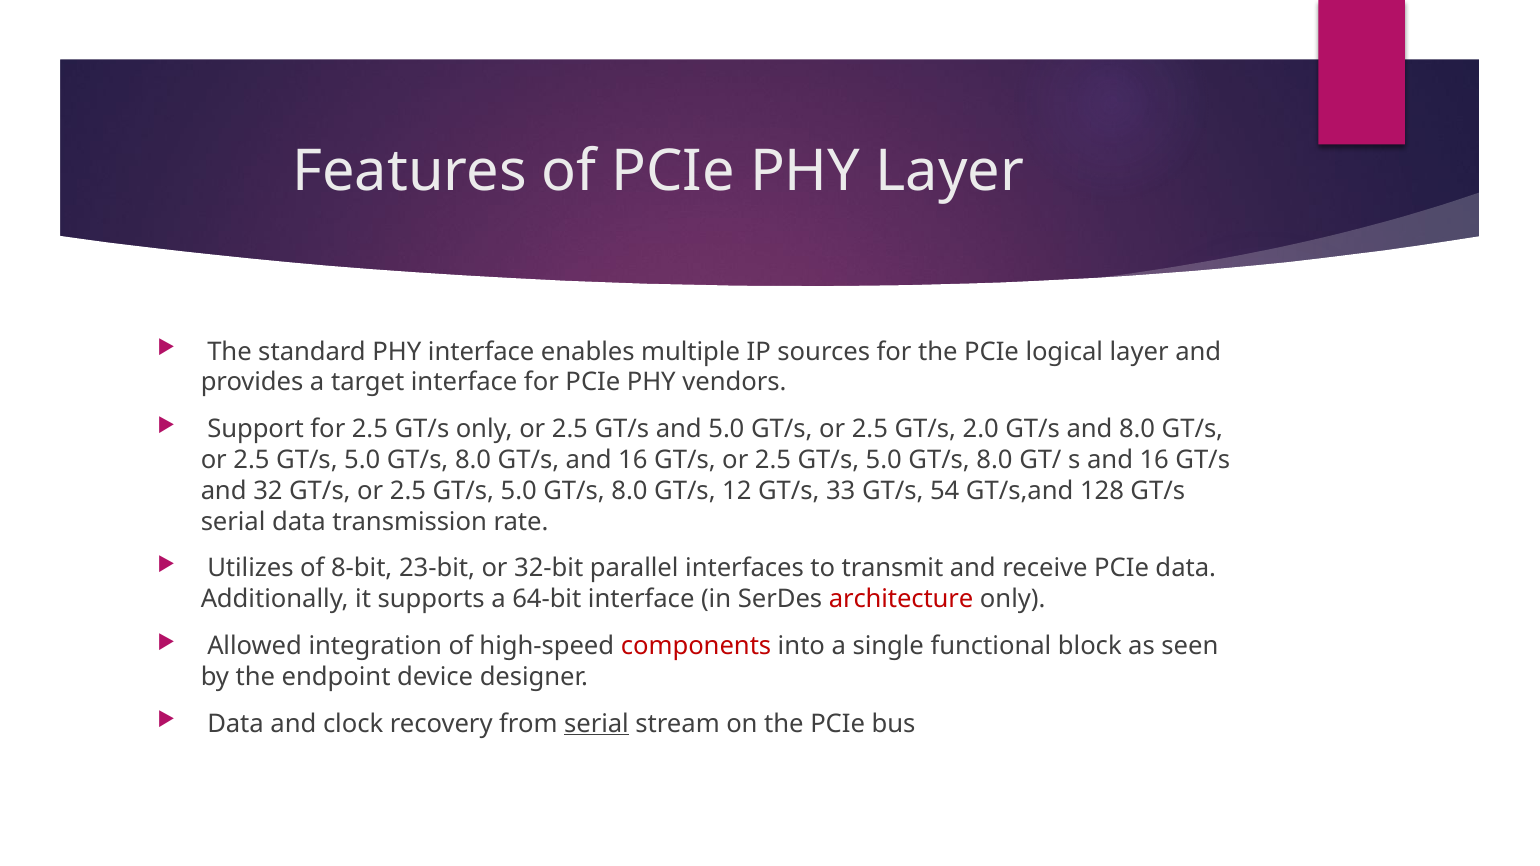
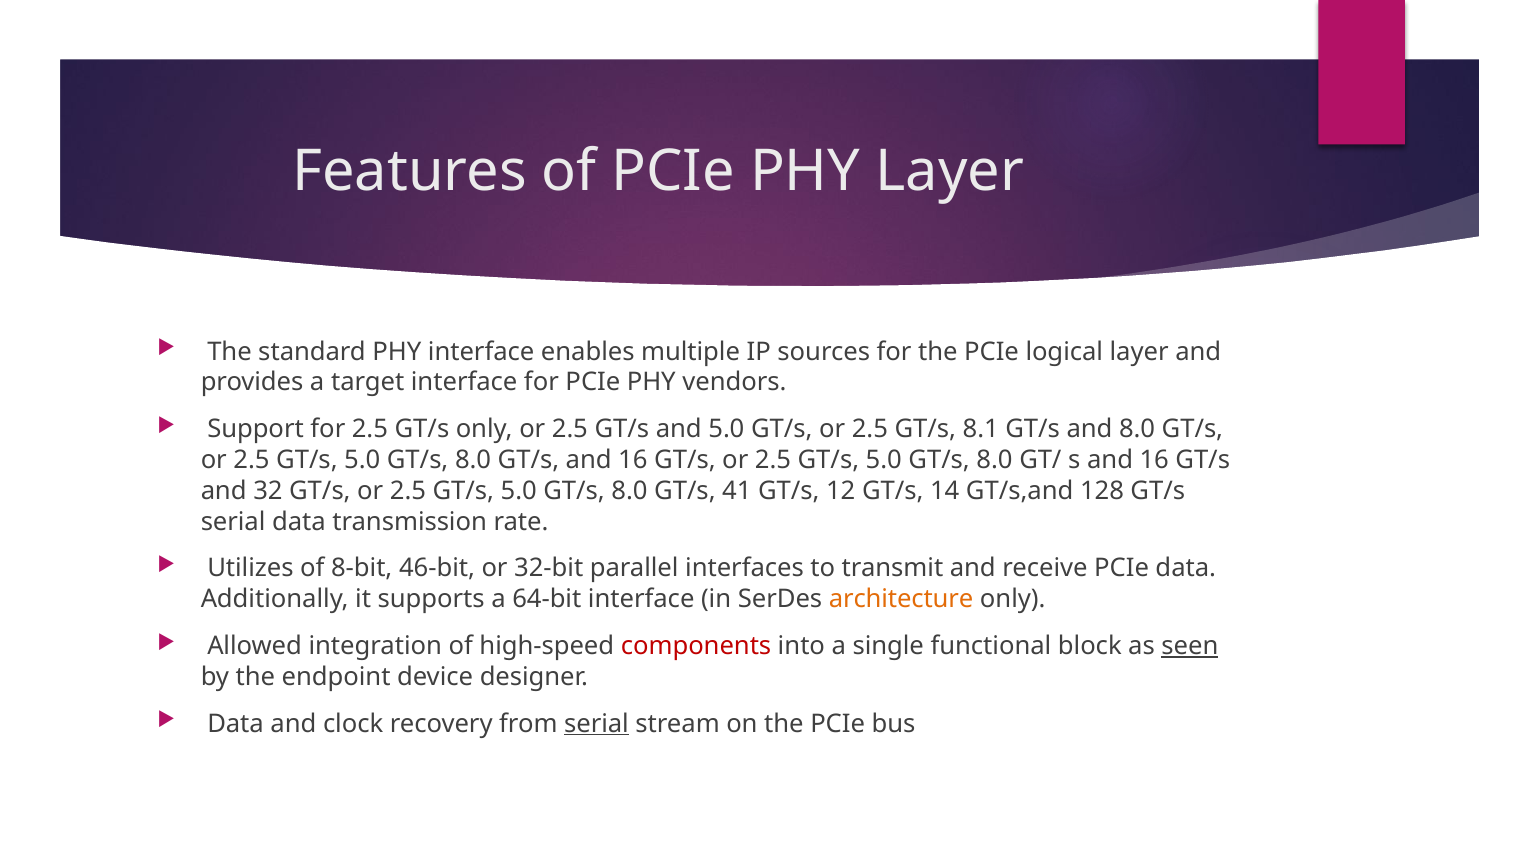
2.0: 2.0 -> 8.1
12: 12 -> 41
33: 33 -> 12
54: 54 -> 14
23-bit: 23-bit -> 46-bit
architecture colour: red -> orange
seen underline: none -> present
